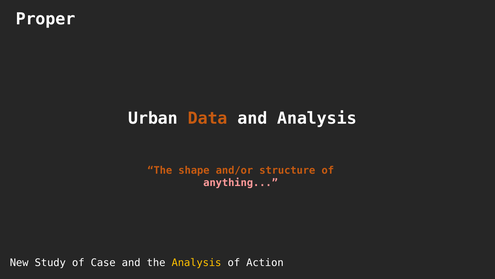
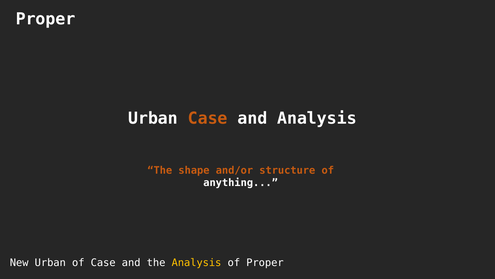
Urban Data: Data -> Case
anything colour: pink -> white
New Study: Study -> Urban
of Action: Action -> Proper
